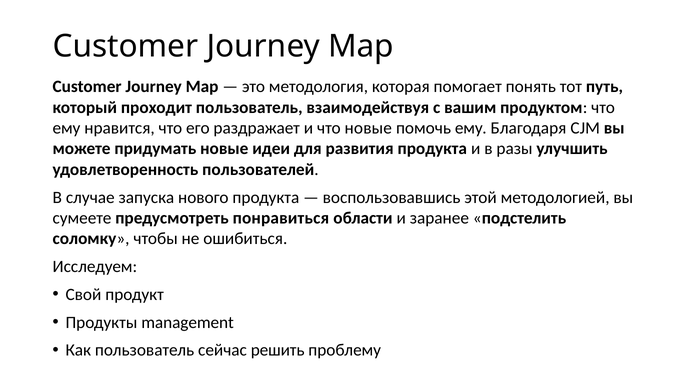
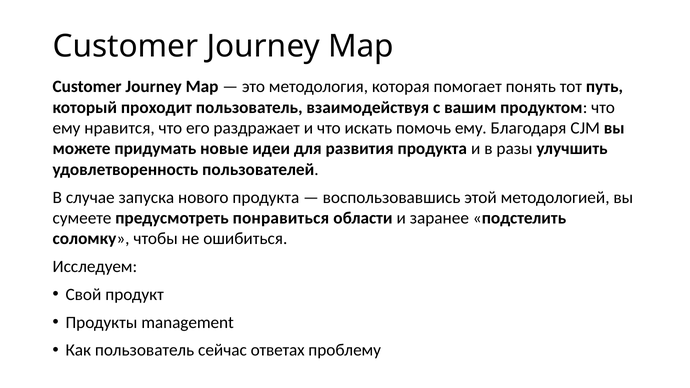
что новые: новые -> искать
решить: решить -> ответах
